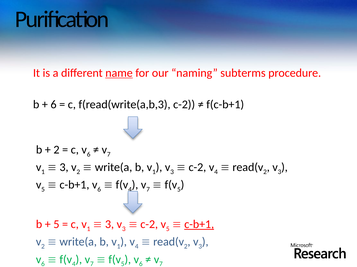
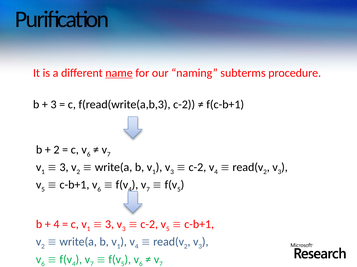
6 at (54, 105): 6 -> 3
5 at (56, 225): 5 -> 4
c-b+1 at (199, 225) underline: present -> none
